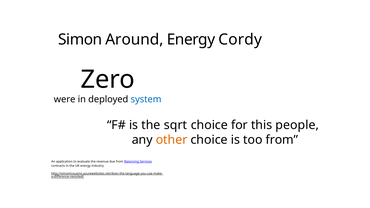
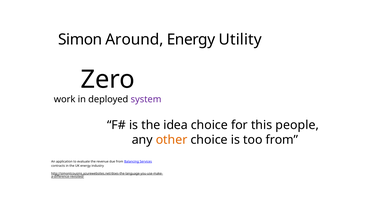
Cordy: Cordy -> Utility
were: were -> work
system colour: blue -> purple
sqrt: sqrt -> idea
